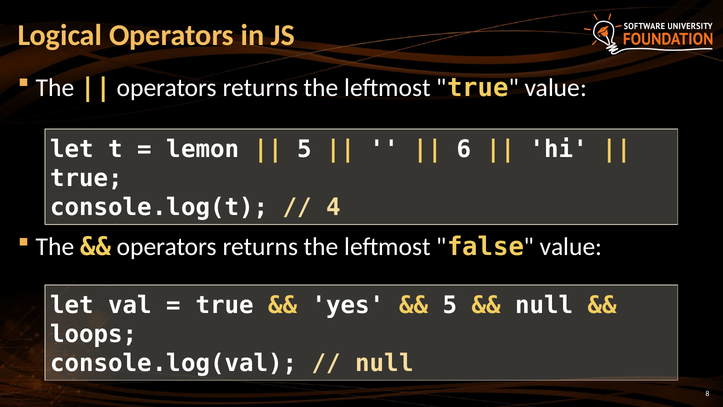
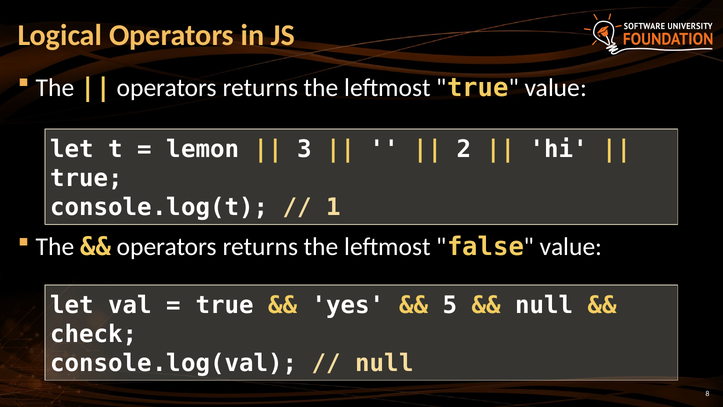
5 at (305, 149): 5 -> 3
6: 6 -> 2
4: 4 -> 1
loops: loops -> check
